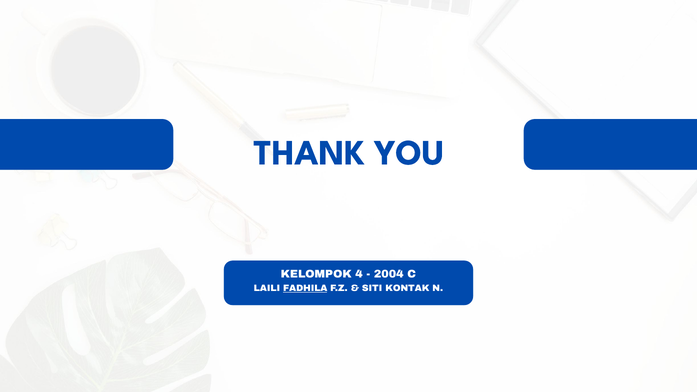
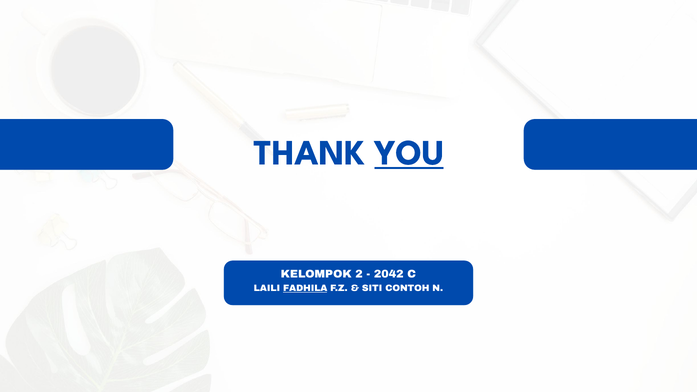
YOU underline: none -> present
4: 4 -> 2
2004: 2004 -> 2042
KONTAK: KONTAK -> CONTOH
